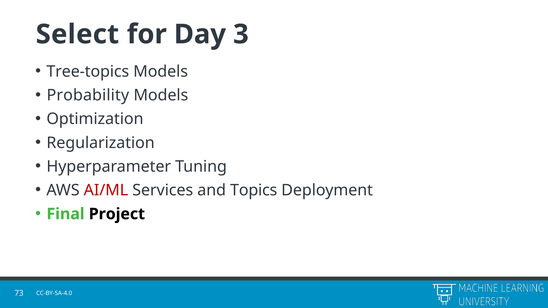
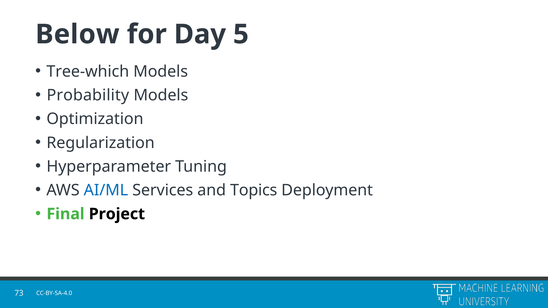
Select: Select -> Below
3: 3 -> 5
Tree-topics: Tree-topics -> Tree-which
AI/ML colour: red -> blue
